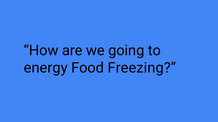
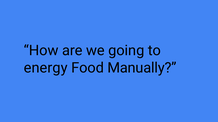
Freezing: Freezing -> Manually
